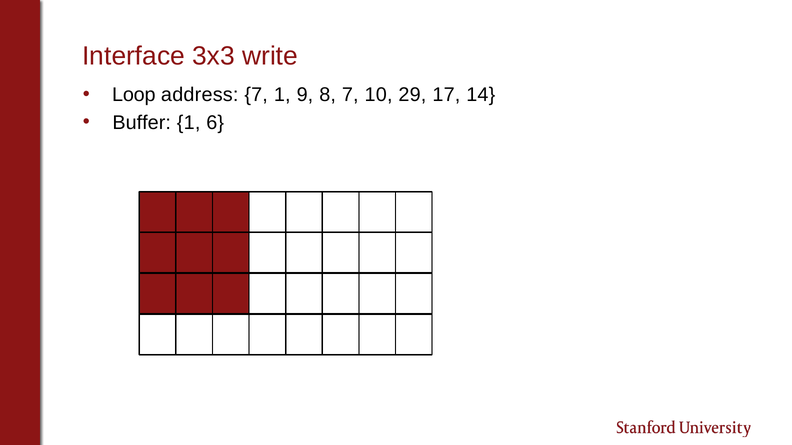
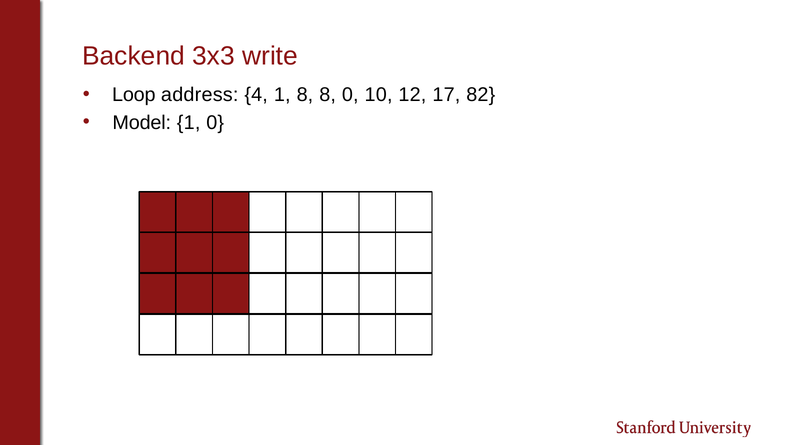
Interface: Interface -> Backend
address 7: 7 -> 4
1 9: 9 -> 8
8 7: 7 -> 0
29: 29 -> 12
14: 14 -> 82
Buffer: Buffer -> Model
1 6: 6 -> 0
